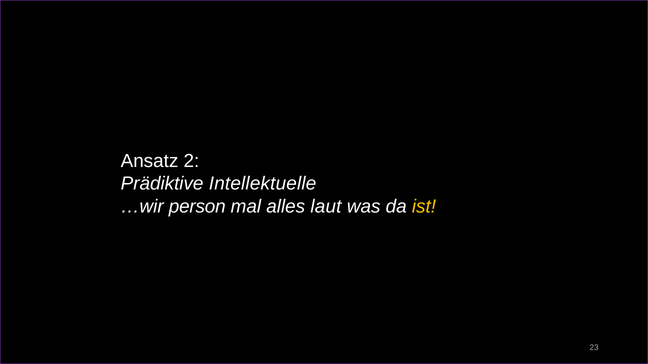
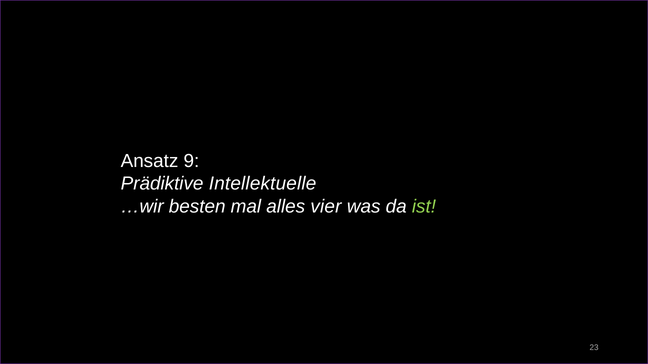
2: 2 -> 9
person: person -> besten
laut: laut -> vier
ist colour: yellow -> light green
